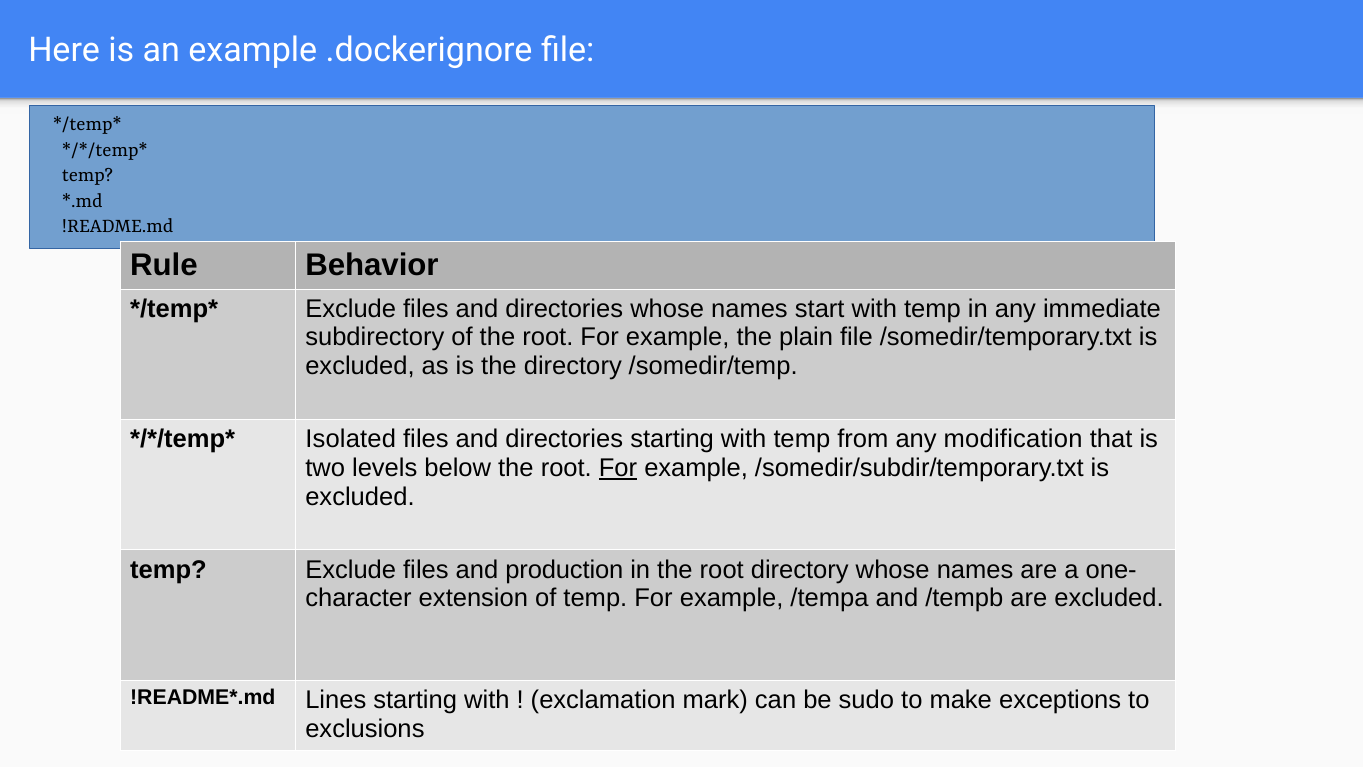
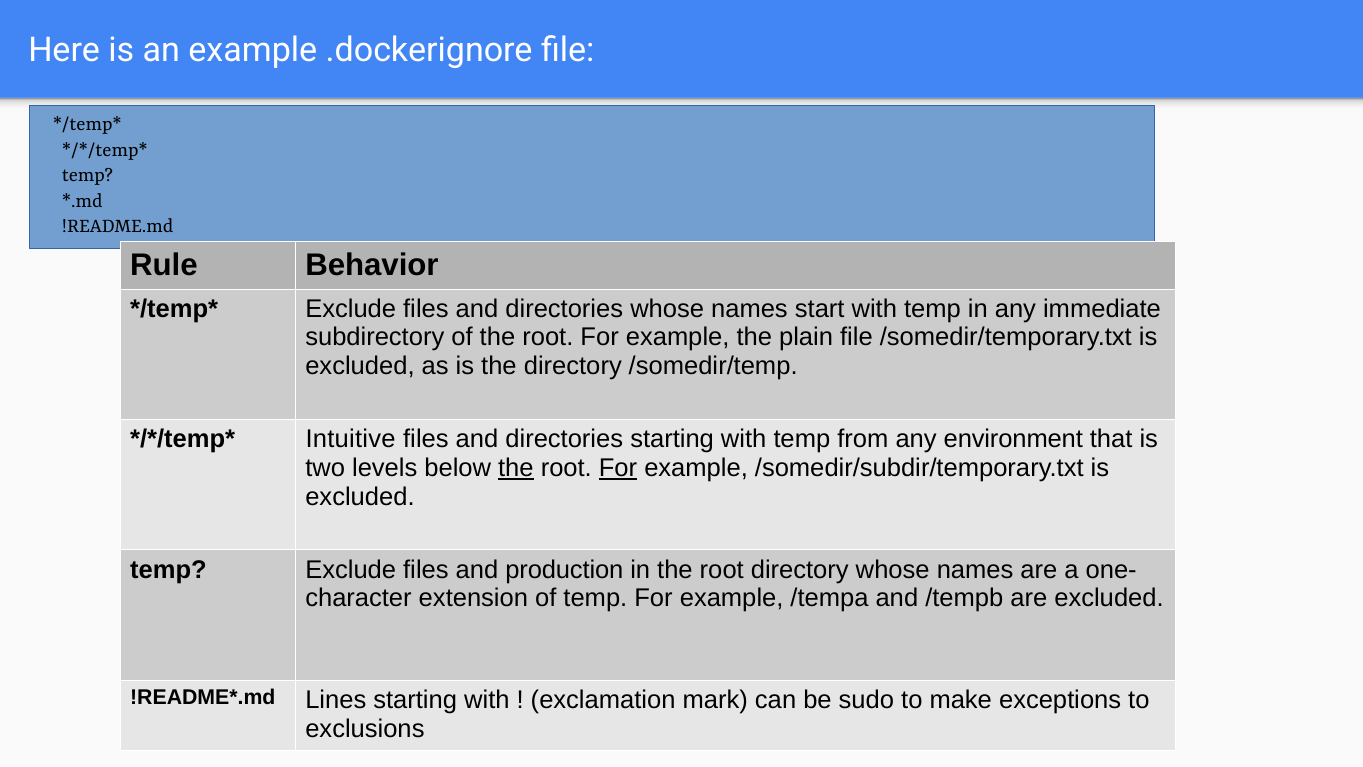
Isolated: Isolated -> Intuitive
modification: modification -> environment
the at (516, 468) underline: none -> present
